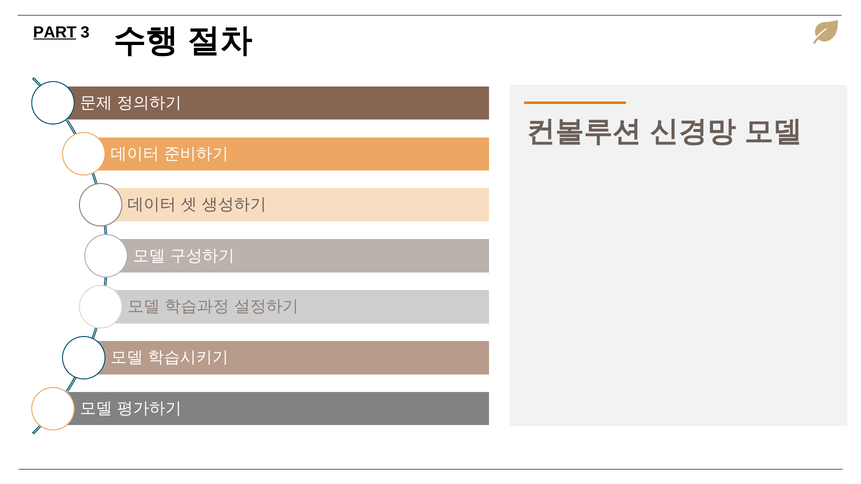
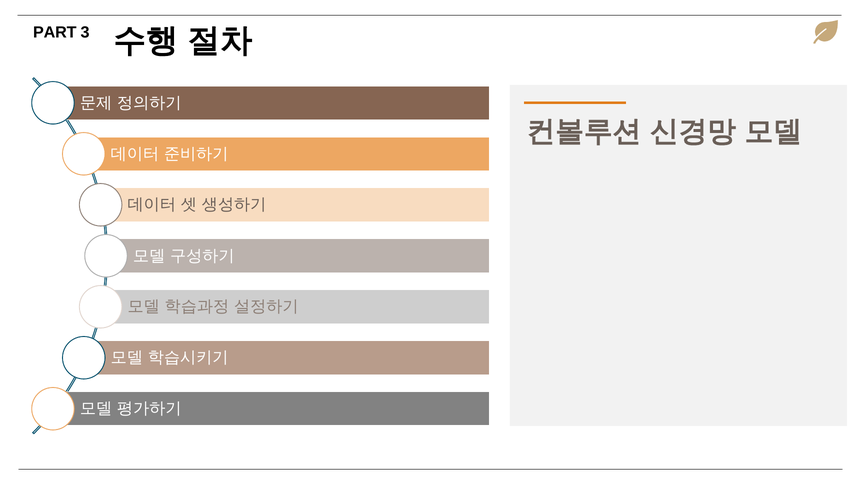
PART underline: present -> none
